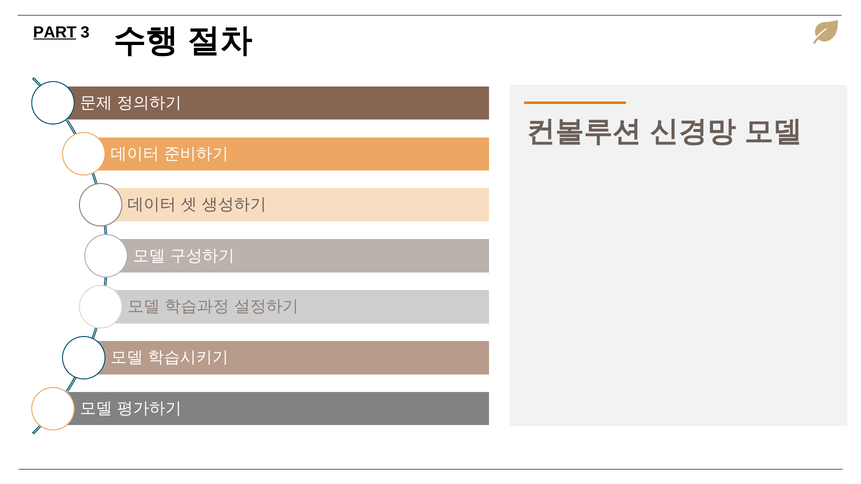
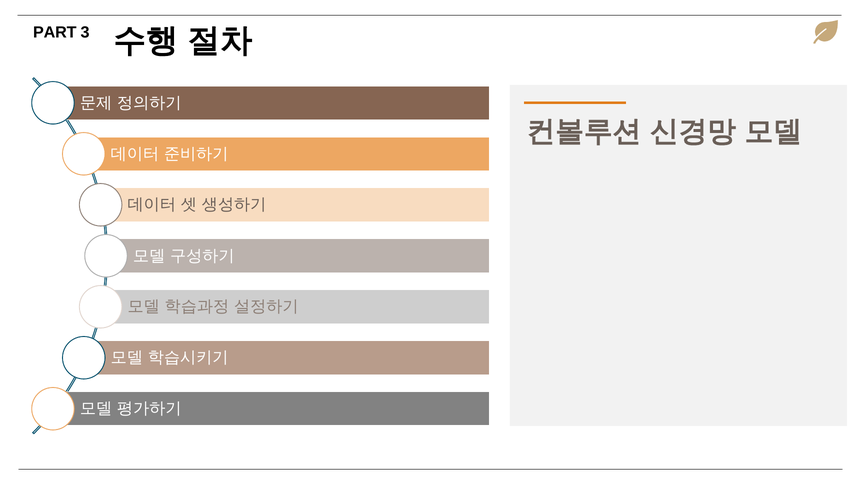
PART underline: present -> none
